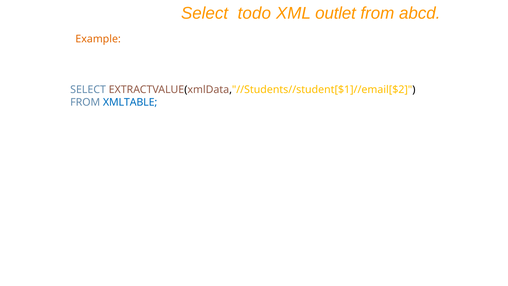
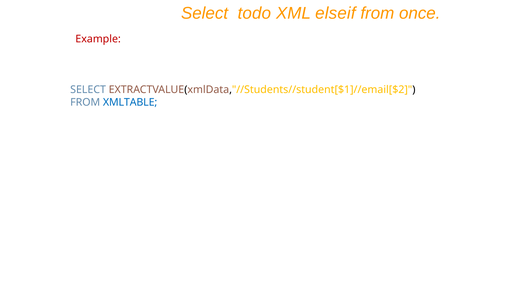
outlet: outlet -> elseif
abcd: abcd -> once
Example colour: orange -> red
